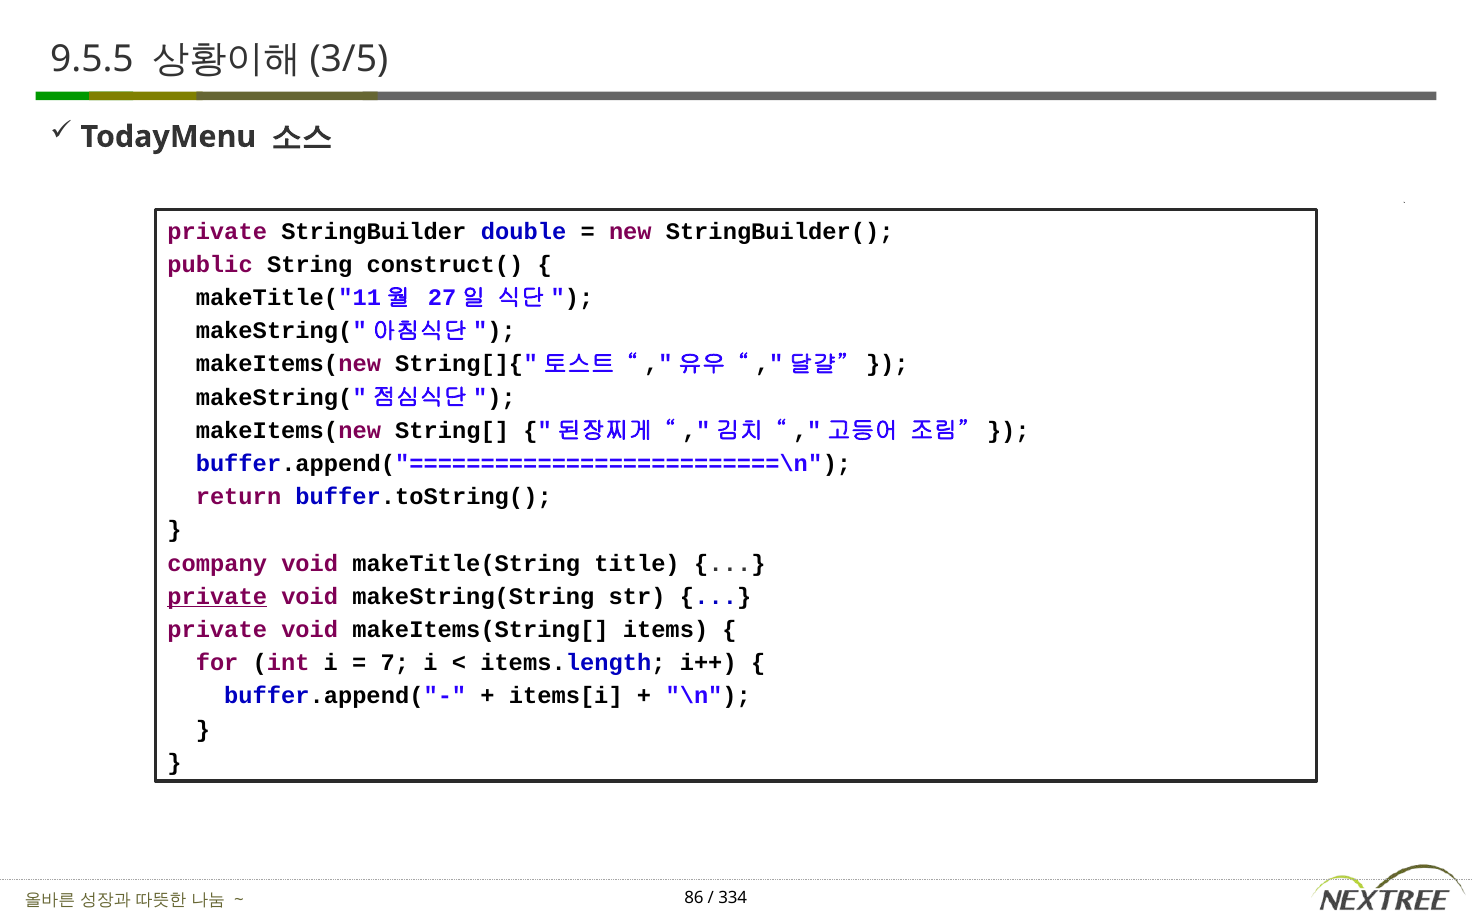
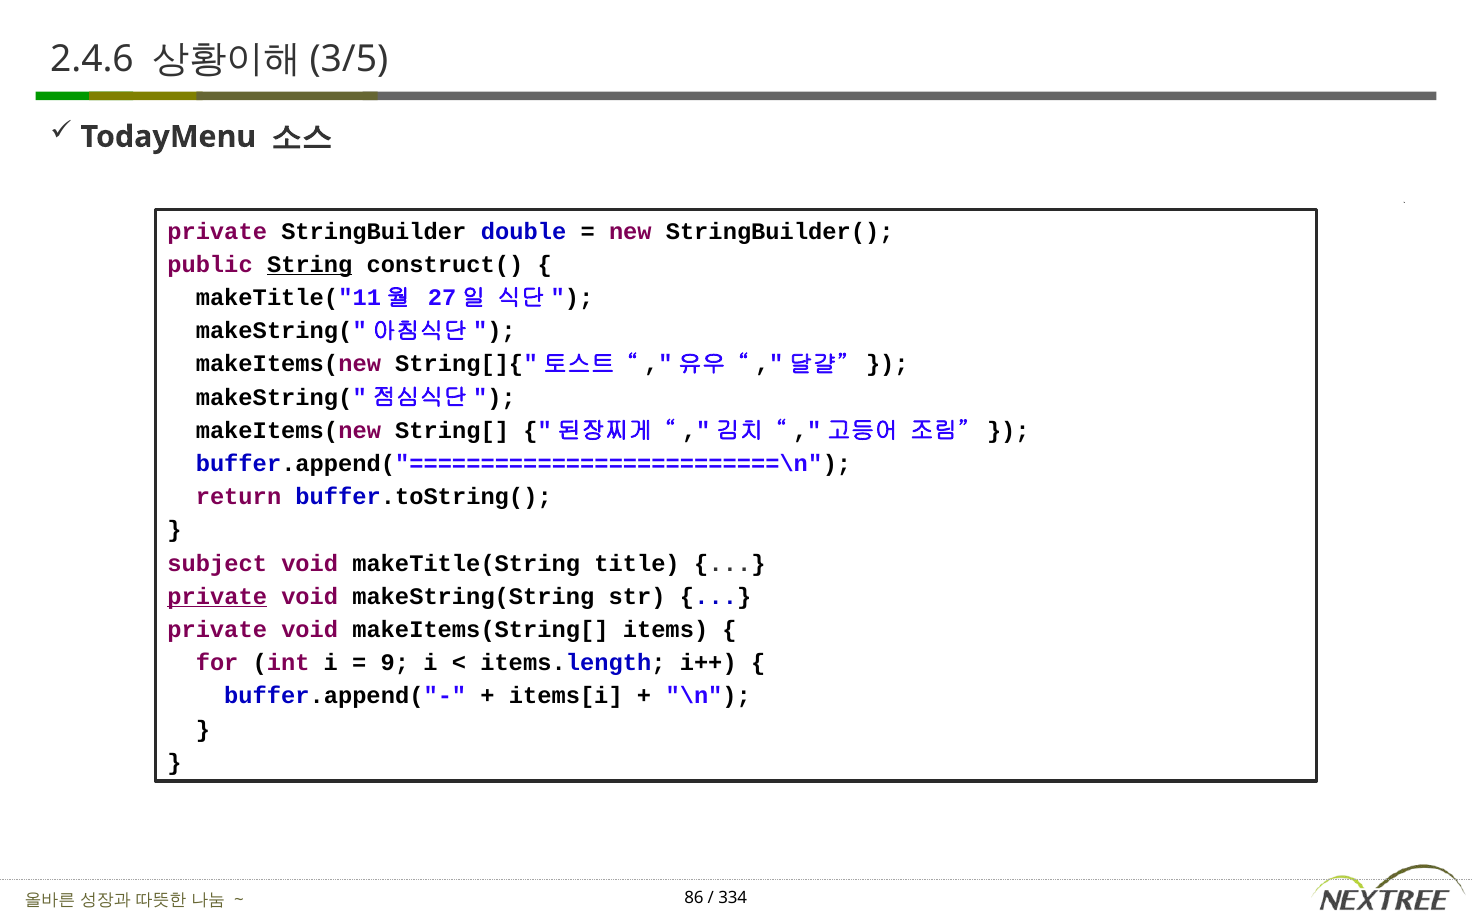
9.5.5: 9.5.5 -> 2.4.6
String underline: none -> present
company: company -> subject
7: 7 -> 9
